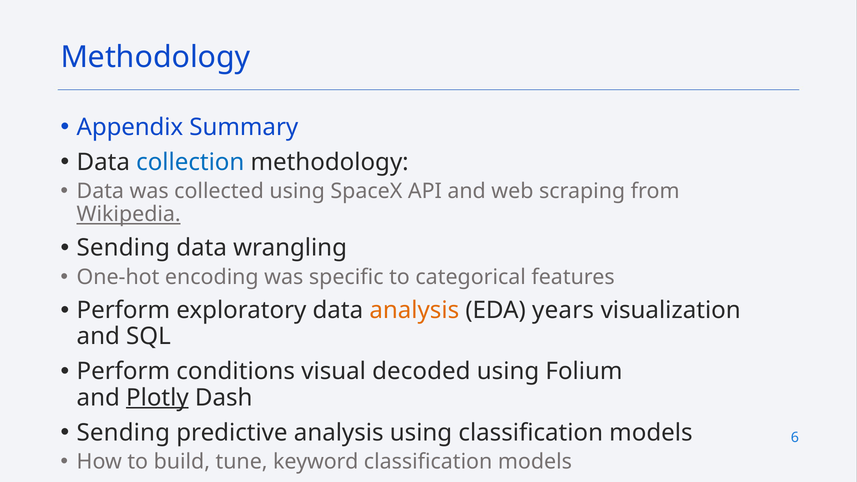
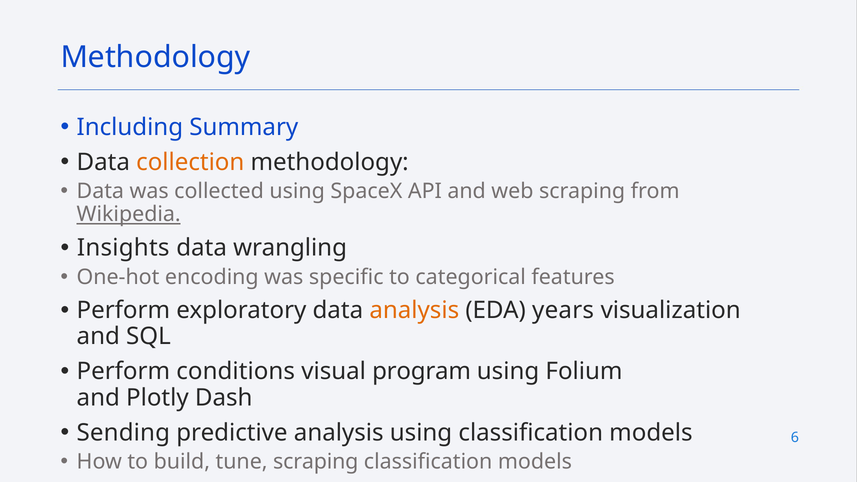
Appendix: Appendix -> Including
collection colour: blue -> orange
Sending at (123, 248): Sending -> Insights
decoded: decoded -> program
Plotly underline: present -> none
tune keyword: keyword -> scraping
